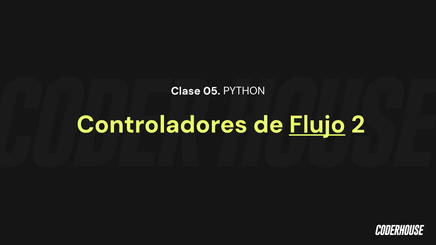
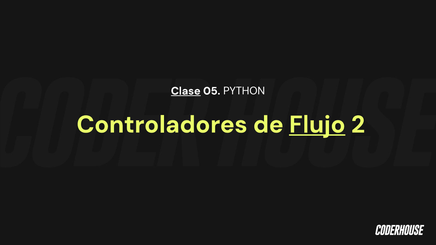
Clase underline: none -> present
